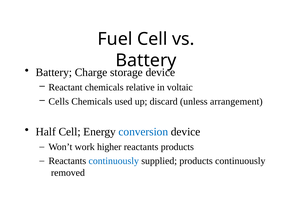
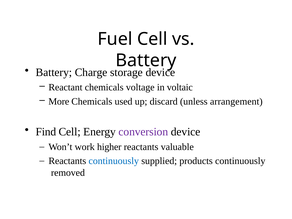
relative: relative -> voltage
Cells: Cells -> More
Half: Half -> Find
conversion colour: blue -> purple
reactants products: products -> valuable
